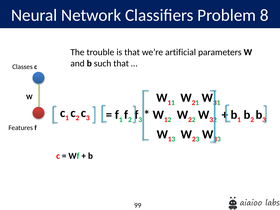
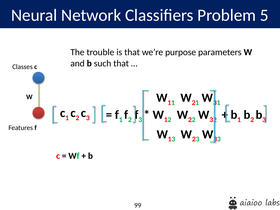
8: 8 -> 5
artificial: artificial -> purpose
